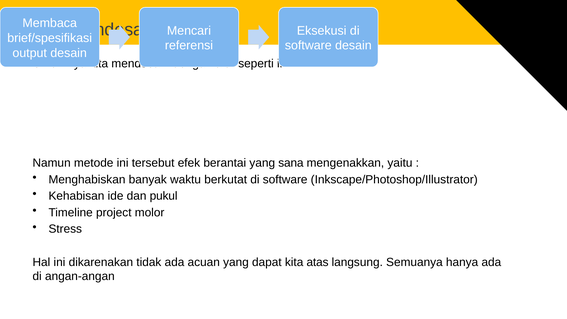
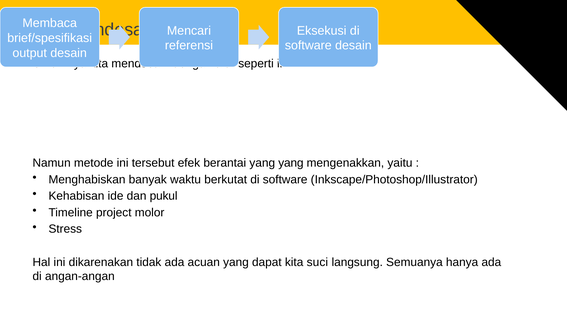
yang sana: sana -> yang
atas: atas -> suci
